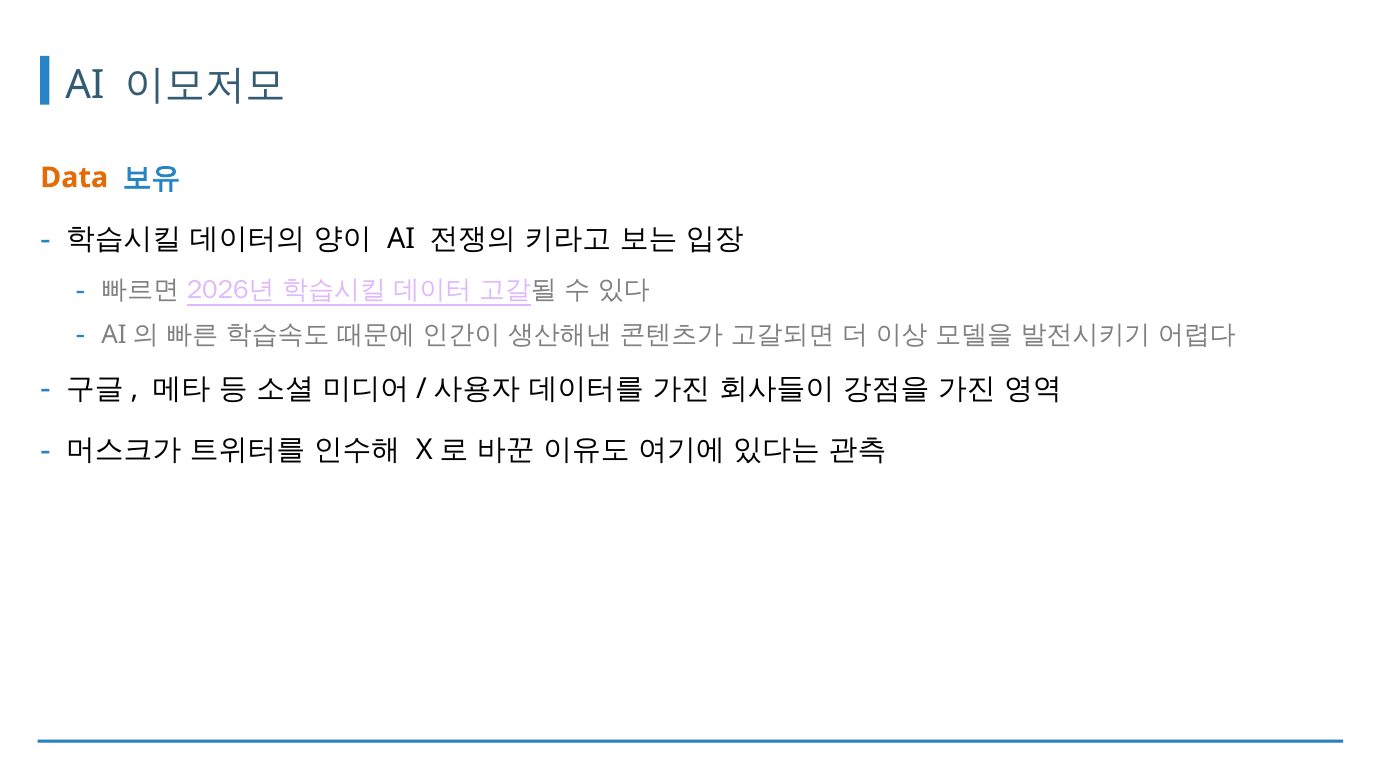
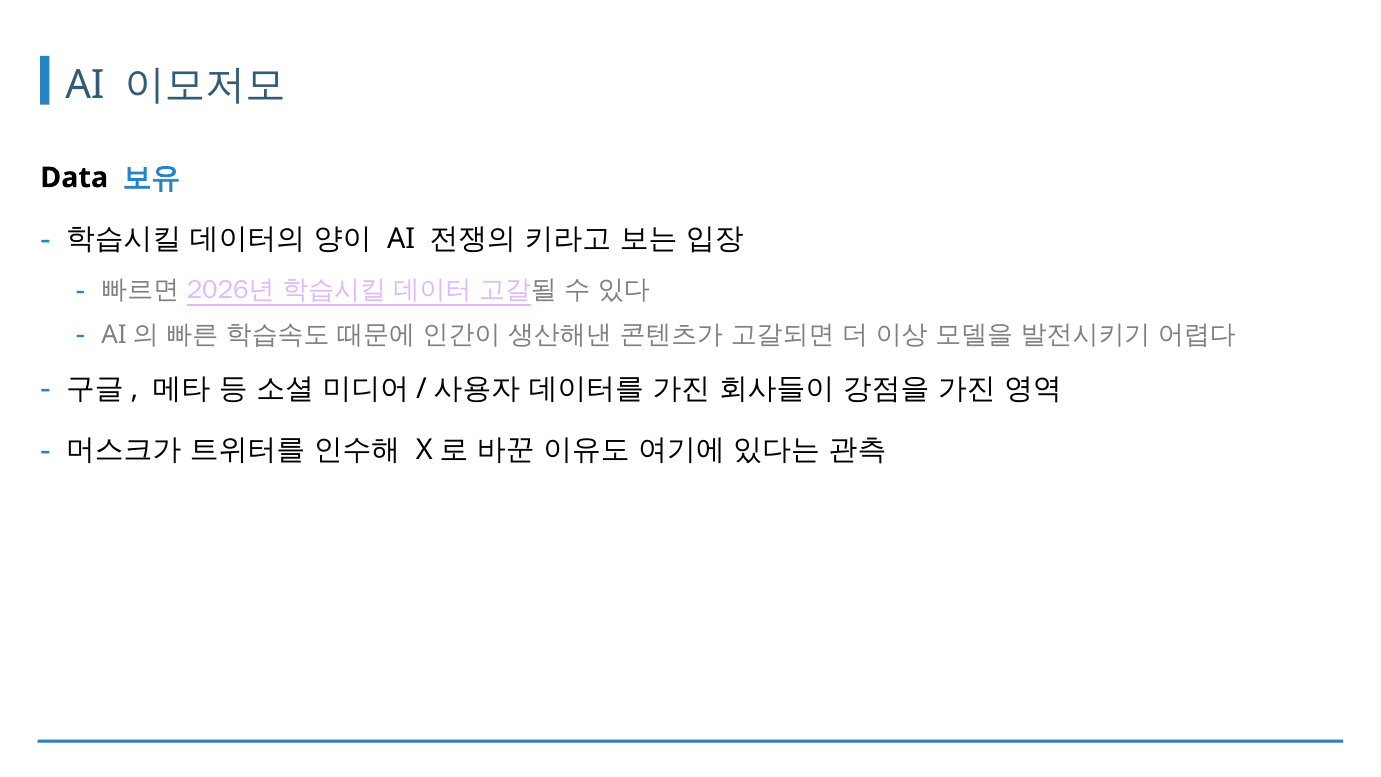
Data colour: orange -> black
